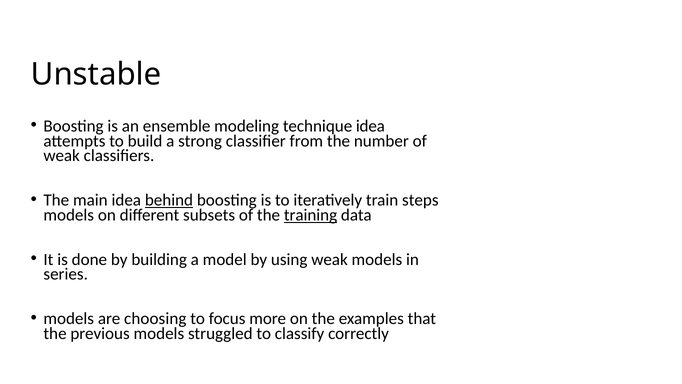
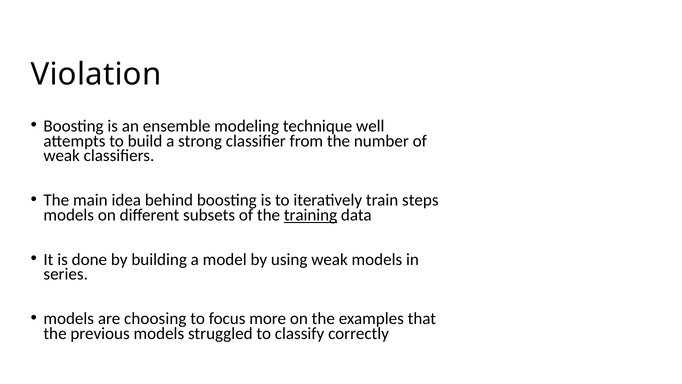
Unstable: Unstable -> Violation
technique idea: idea -> well
behind underline: present -> none
